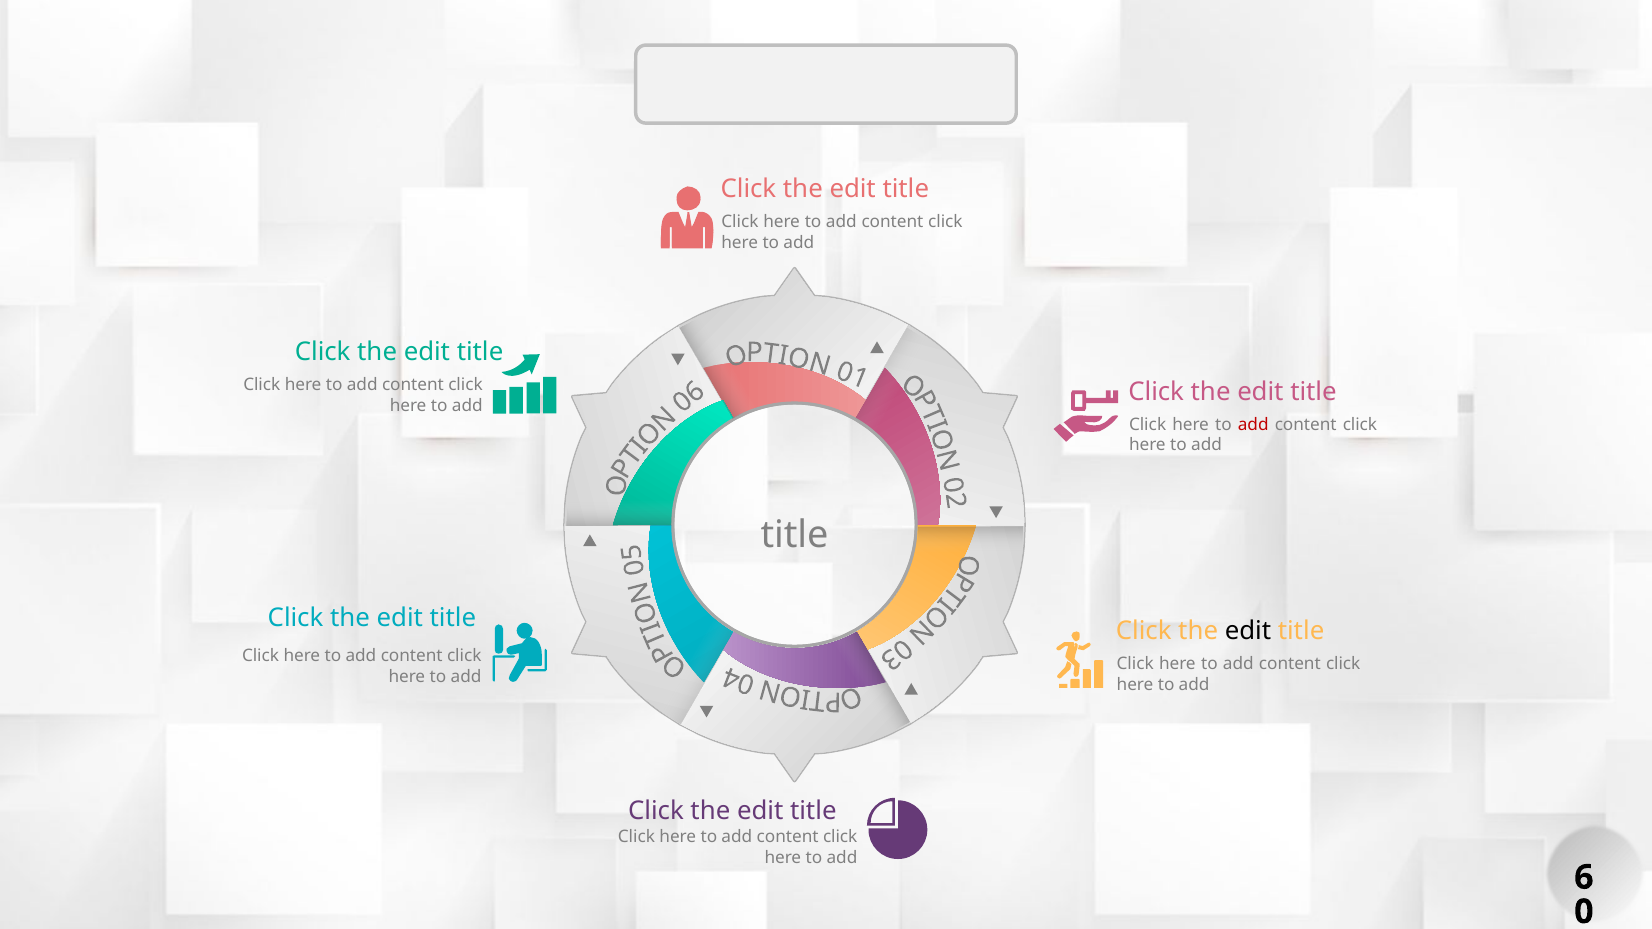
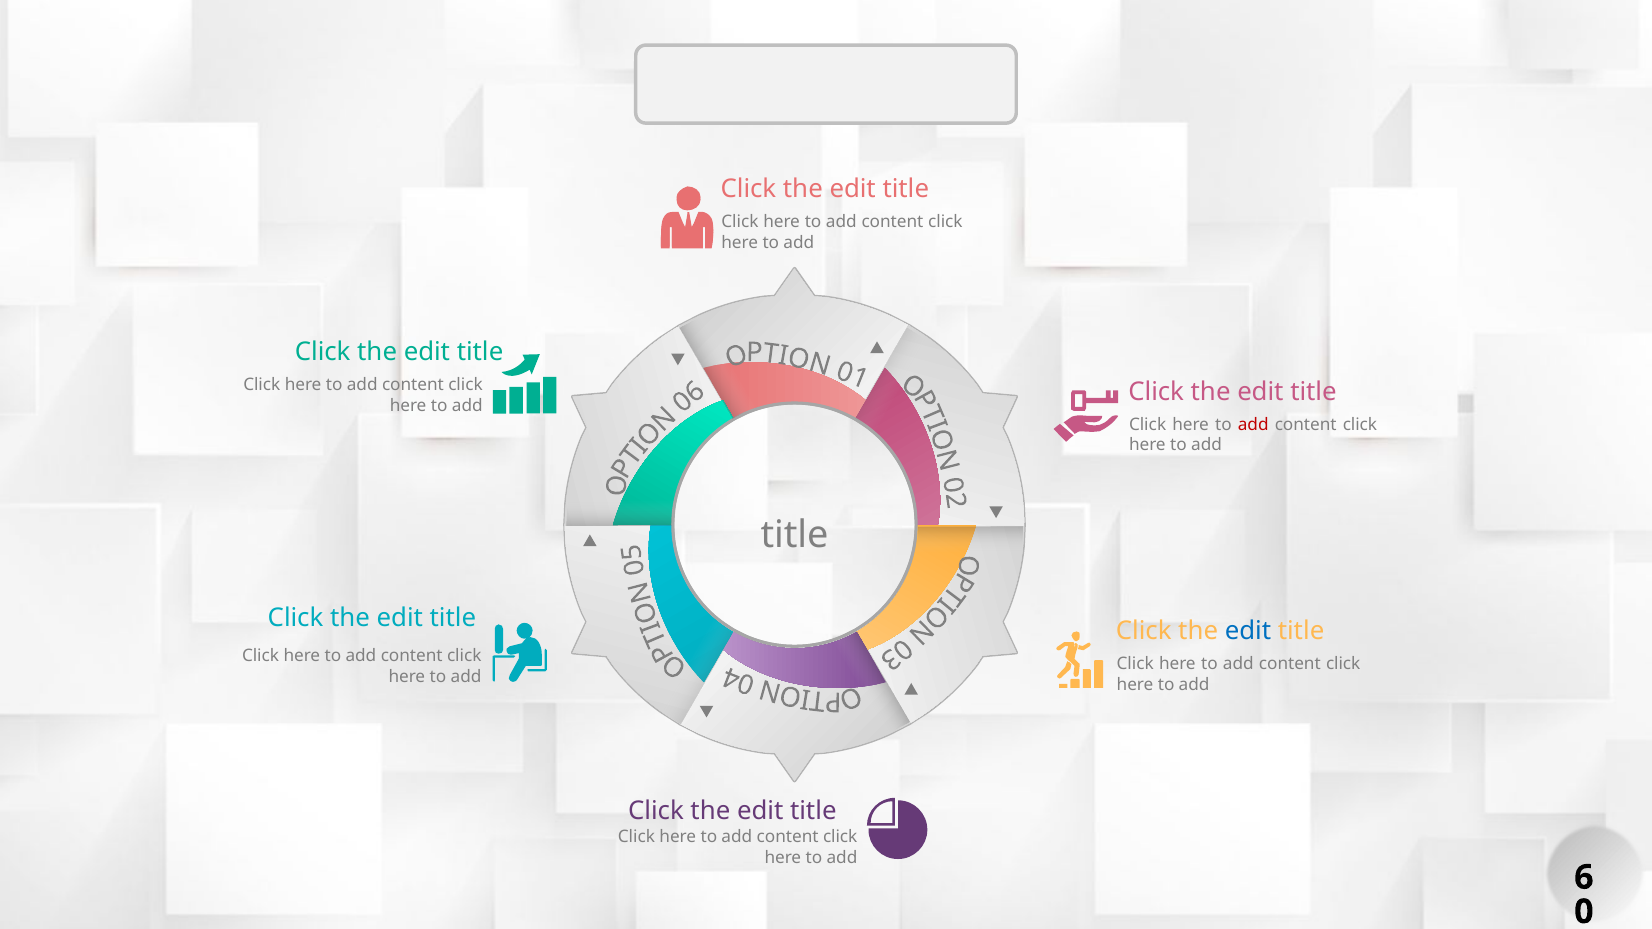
edit at (1248, 631) colour: black -> blue
